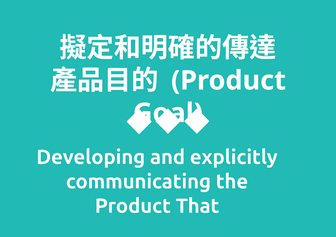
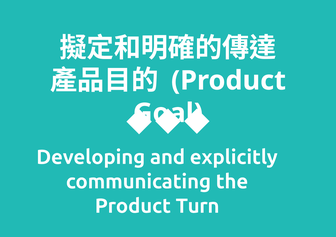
That: That -> Turn
